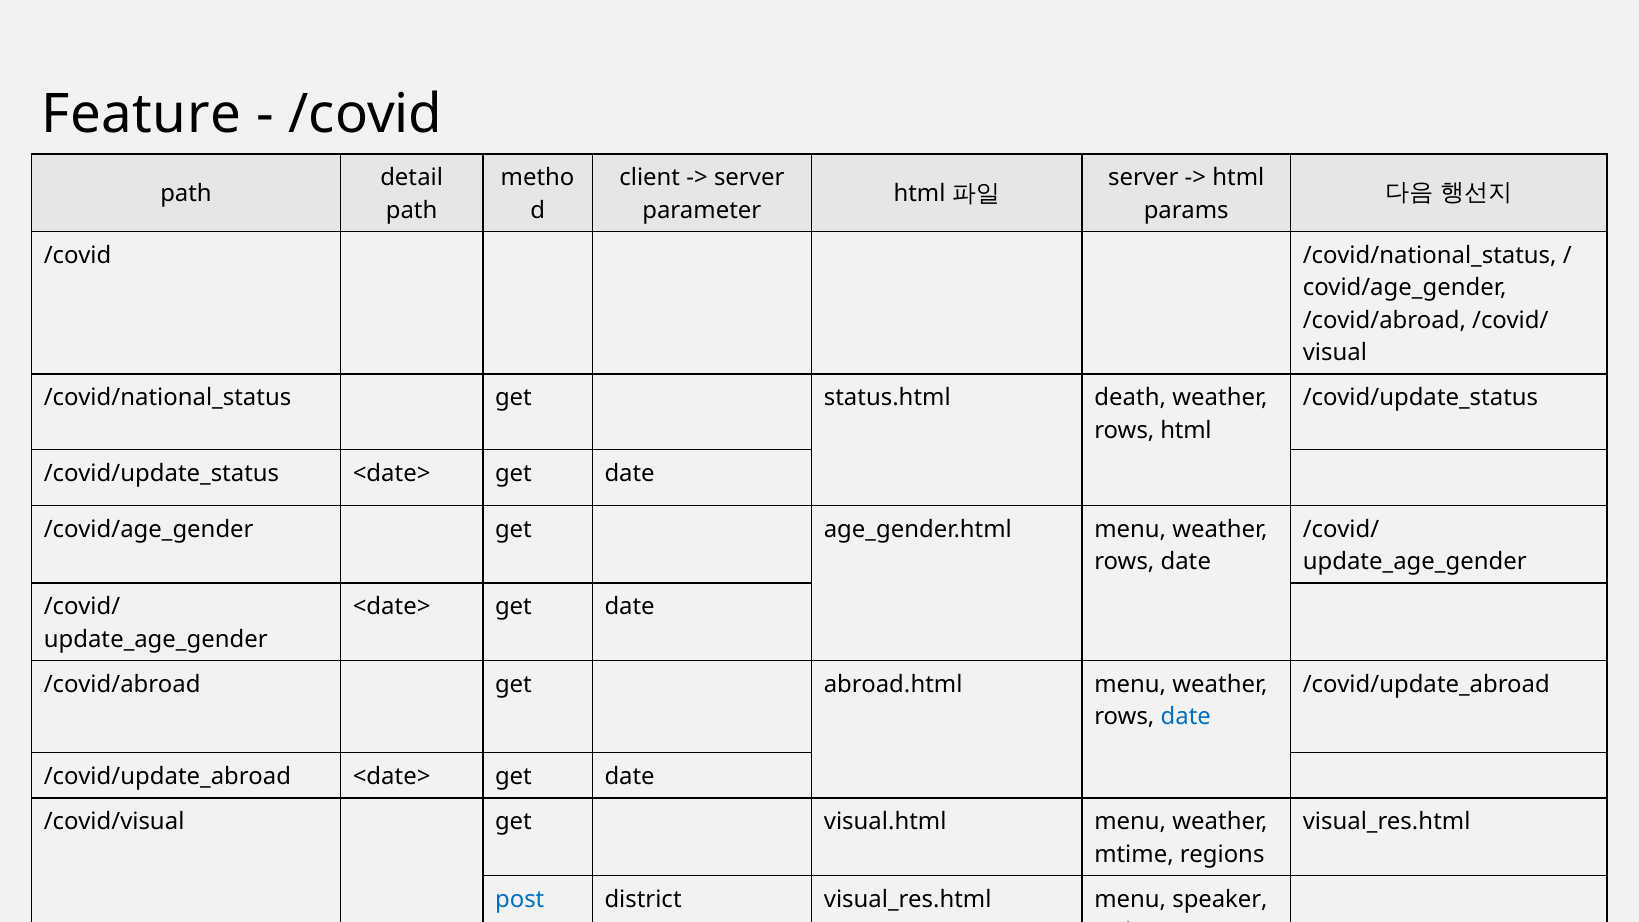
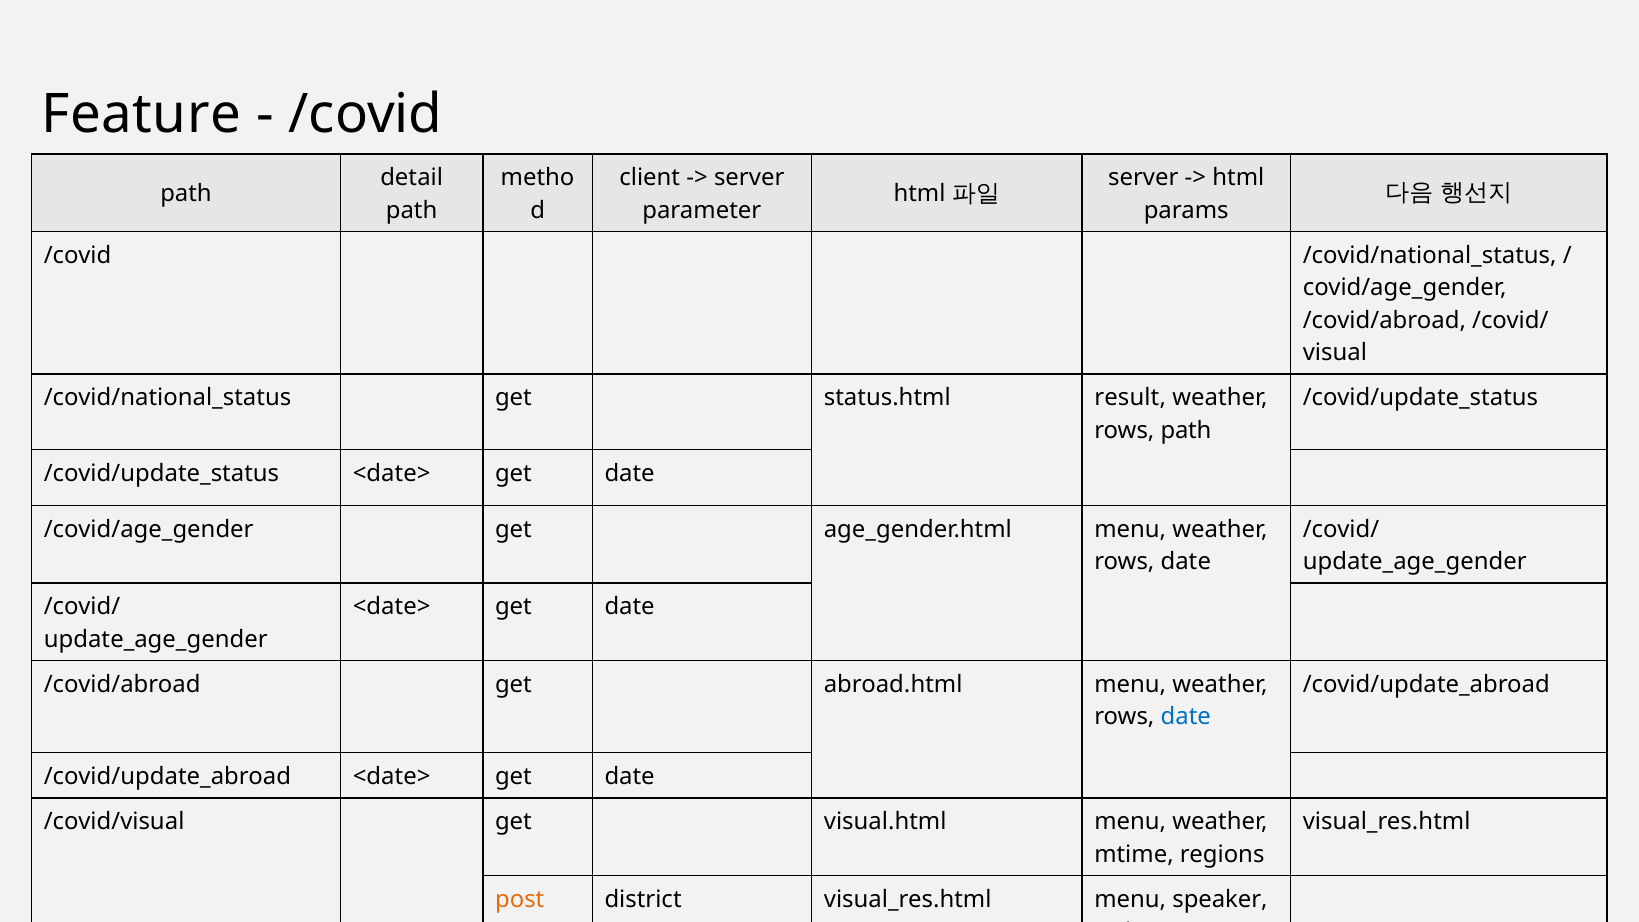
death: death -> result
rows html: html -> path
post colour: blue -> orange
